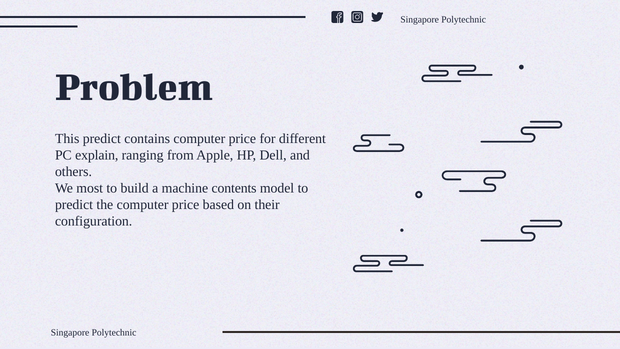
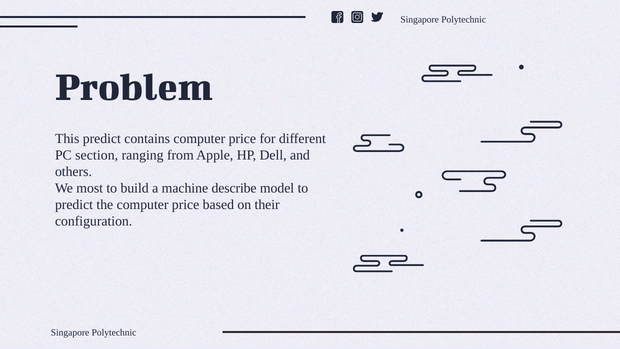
explain: explain -> section
contents: contents -> describe
